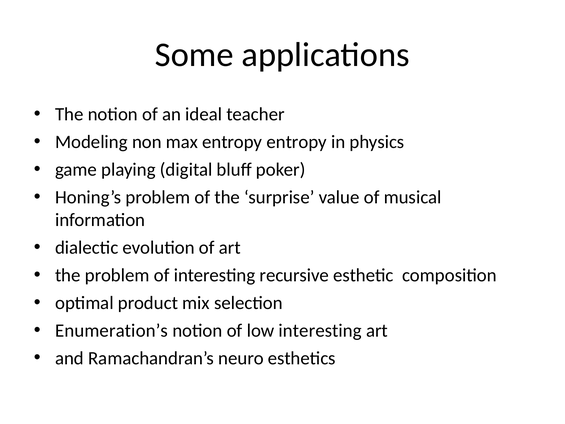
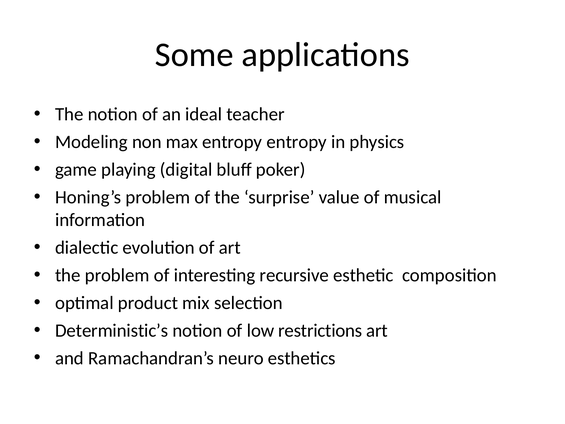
Enumeration’s: Enumeration’s -> Deterministic’s
low interesting: interesting -> restrictions
